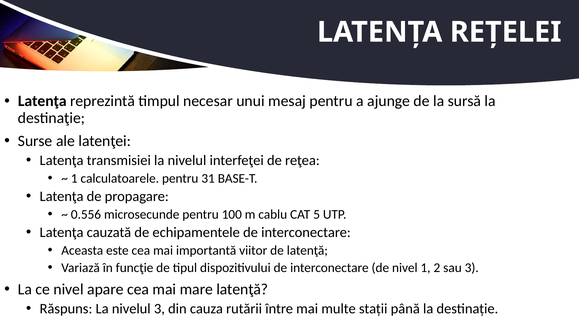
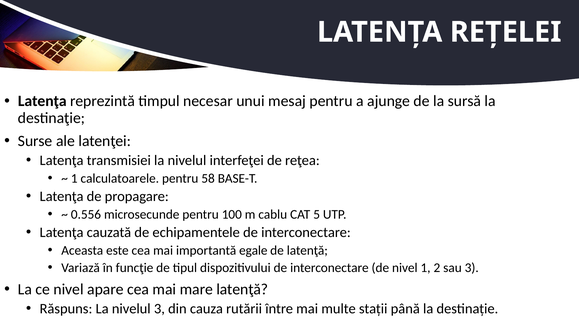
31: 31 -> 58
viitor: viitor -> egale
